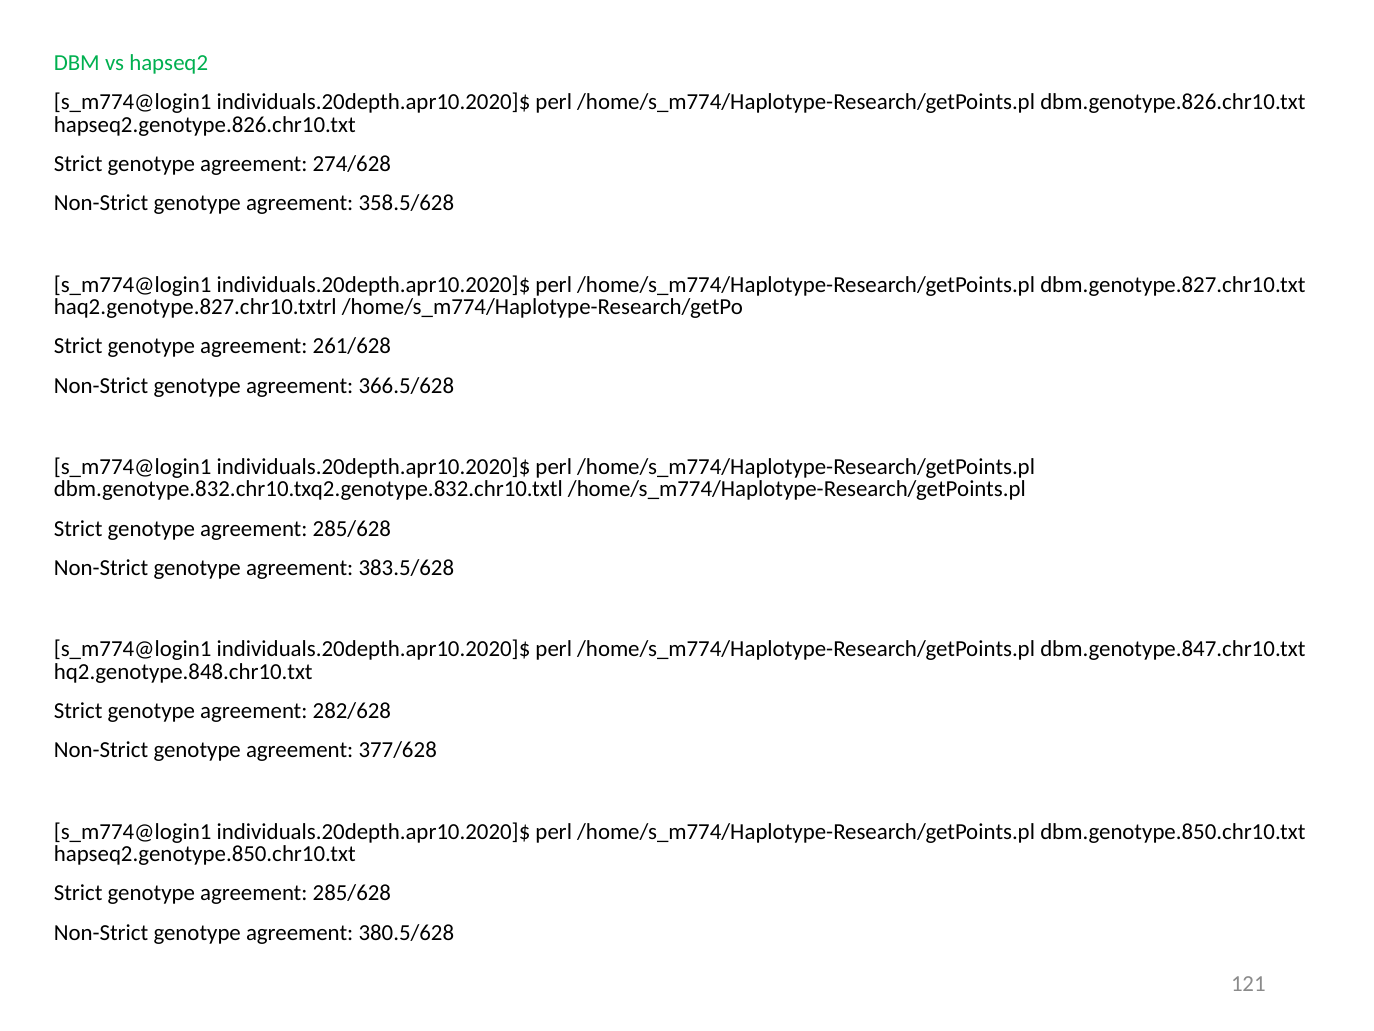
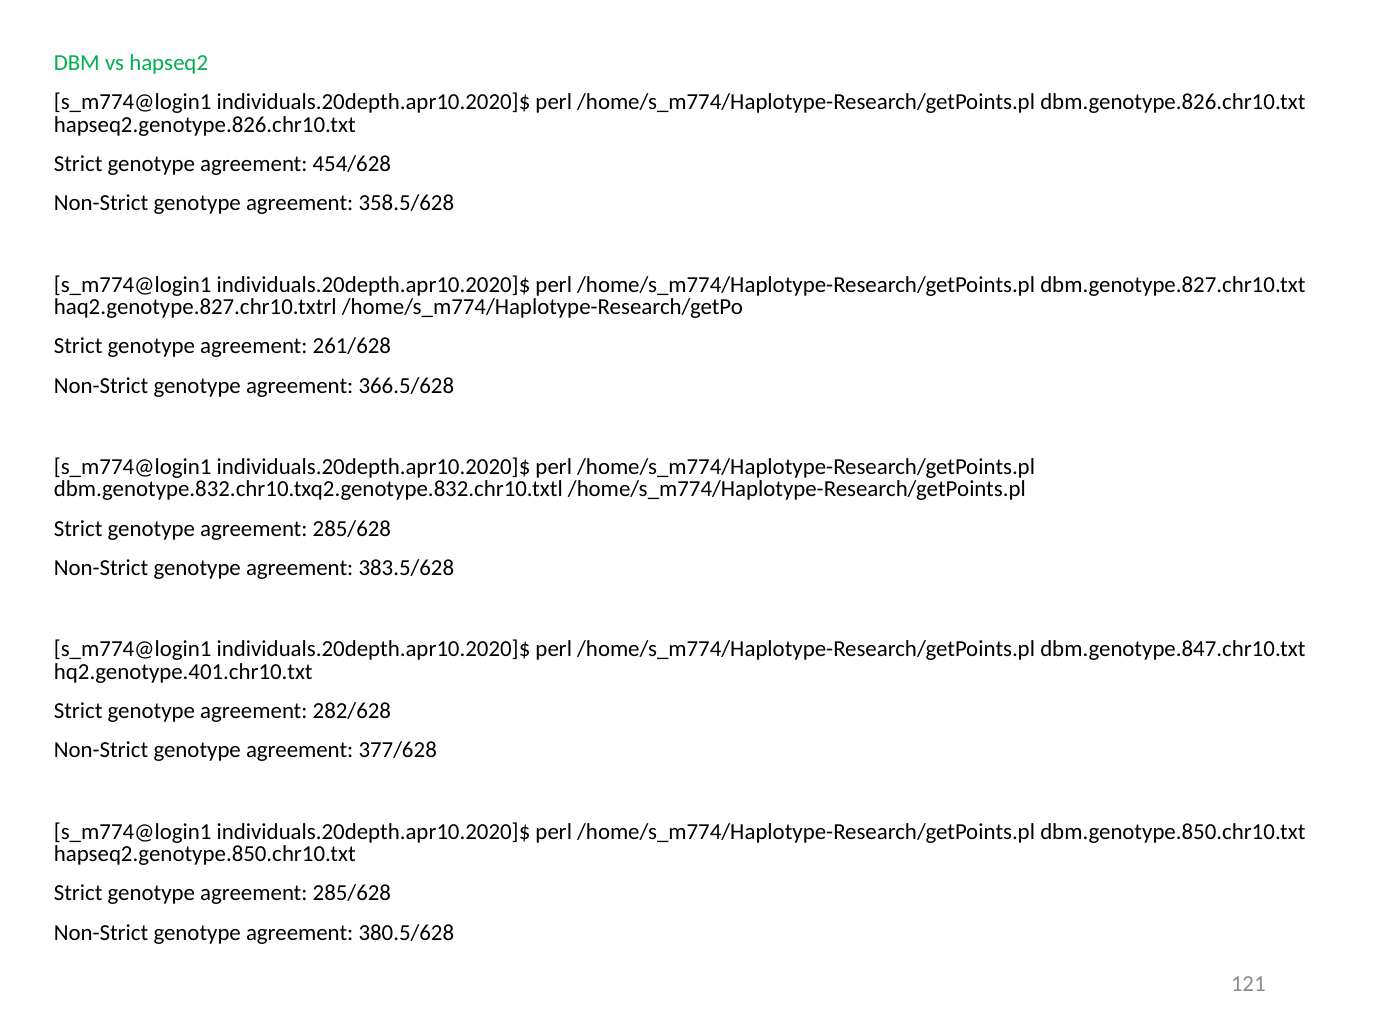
274/628: 274/628 -> 454/628
hq2.genotype.848.chr10.txt: hq2.genotype.848.chr10.txt -> hq2.genotype.401.chr10.txt
